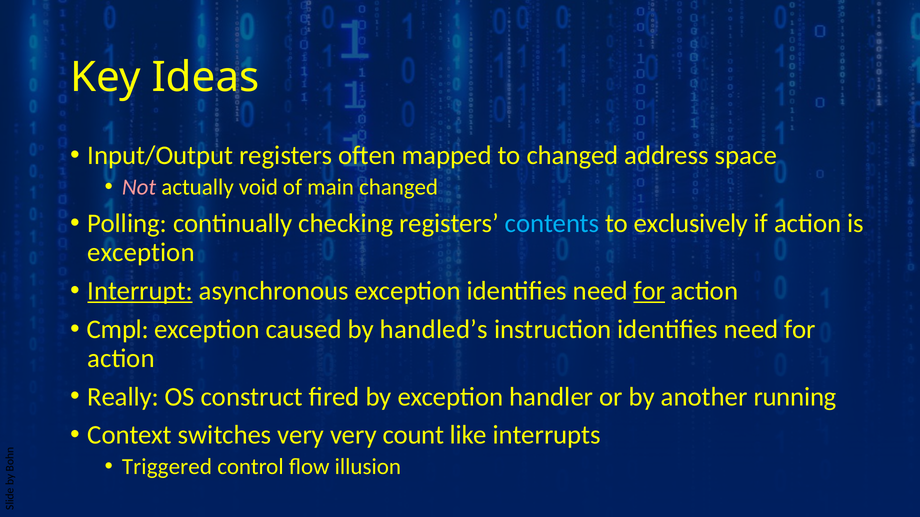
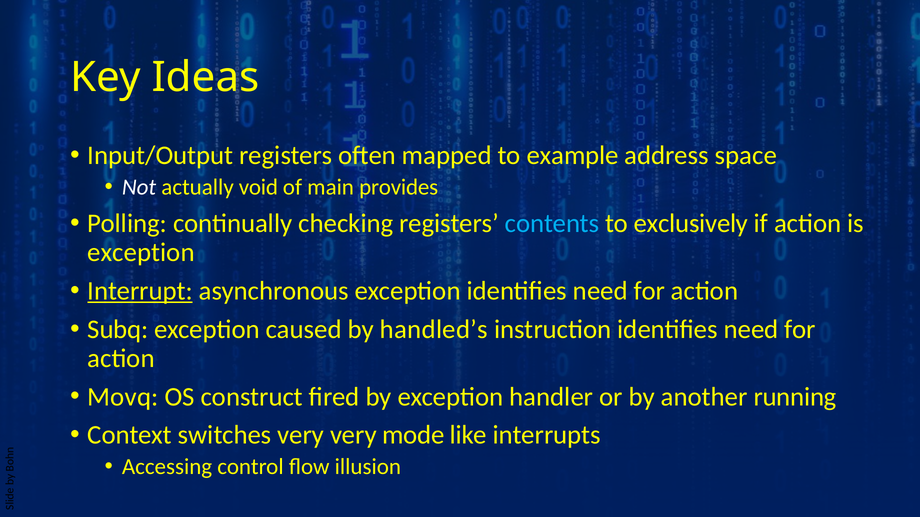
to changed: changed -> example
Not colour: pink -> white
main changed: changed -> provides
for at (649, 291) underline: present -> none
Cmpl: Cmpl -> Subq
Really: Really -> Movq
count: count -> mode
Triggered: Triggered -> Accessing
